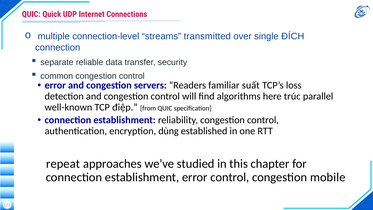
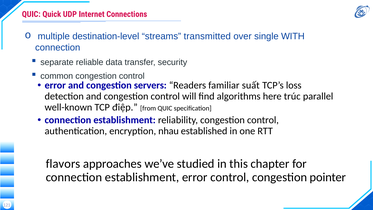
connection-level: connection-level -> destination-level
ĐÍCH: ĐÍCH -> WITH
dùng: dùng -> nhau
repeat: repeat -> flavors
mobile: mobile -> pointer
